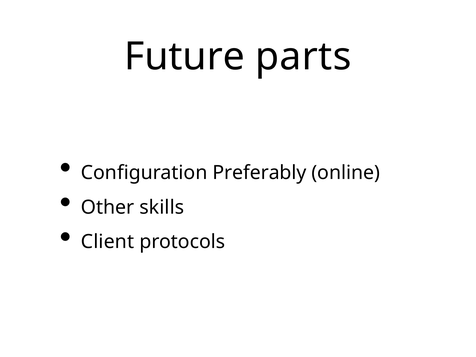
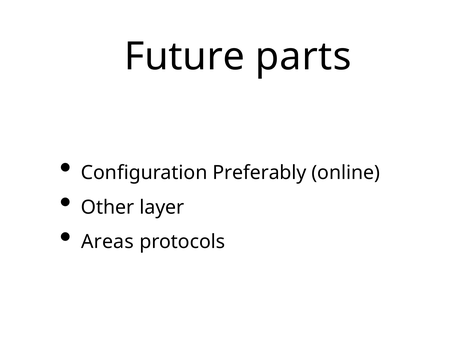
skills: skills -> layer
Client: Client -> Areas
